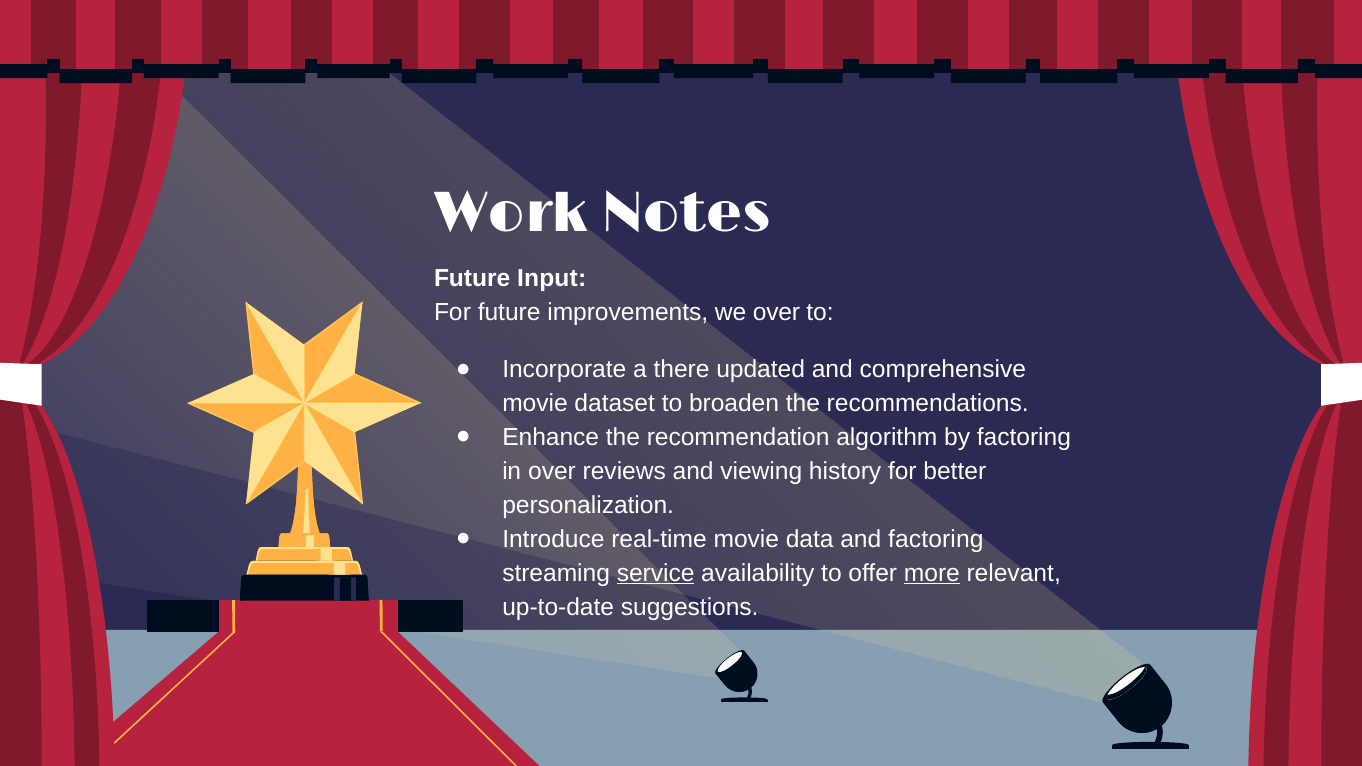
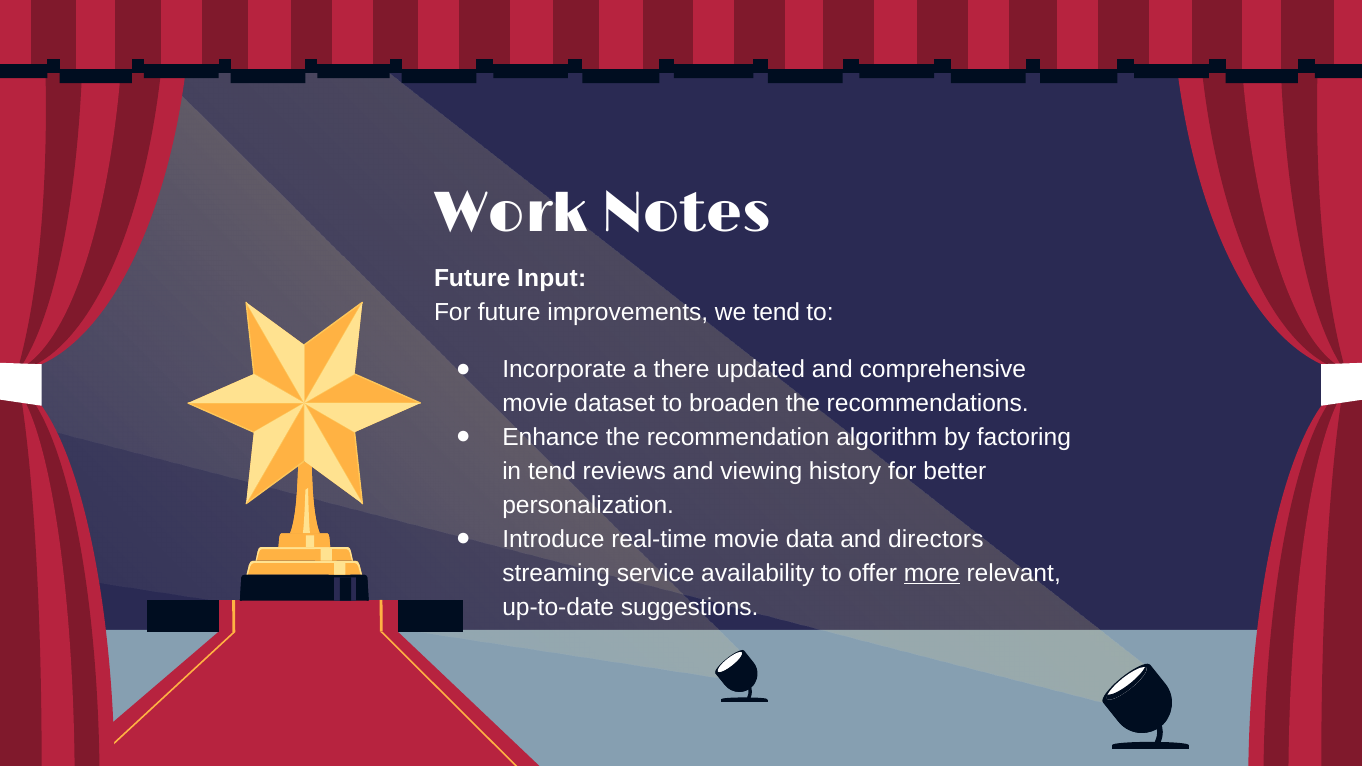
we over: over -> tend
in over: over -> tend
and factoring: factoring -> directors
service underline: present -> none
